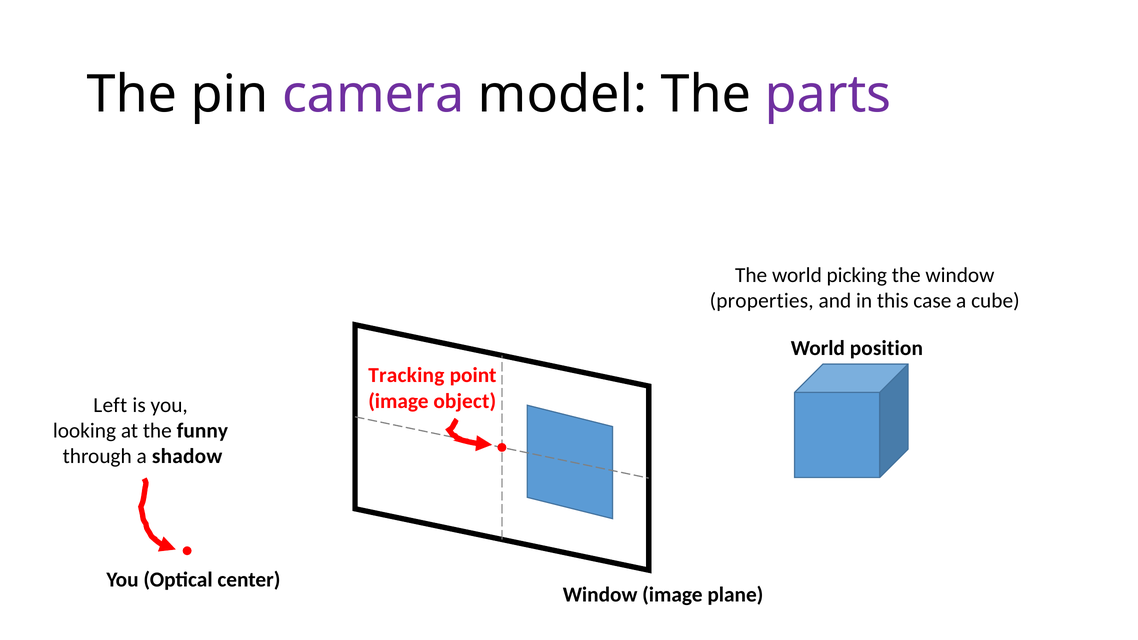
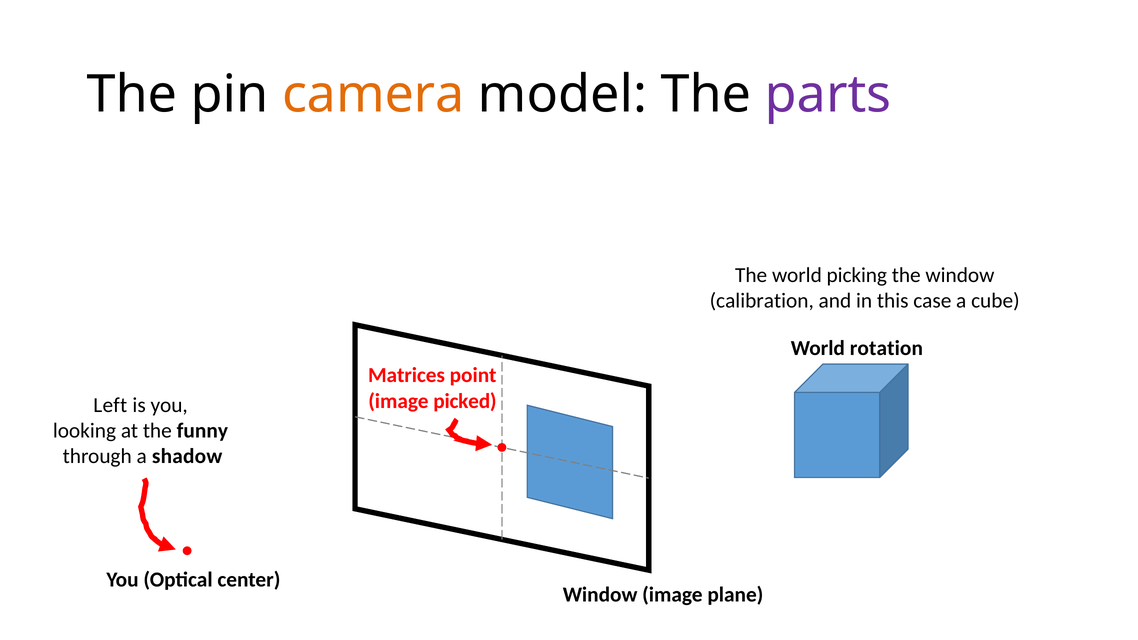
camera colour: purple -> orange
properties: properties -> calibration
position: position -> rotation
Tracking: Tracking -> Matrices
object: object -> picked
